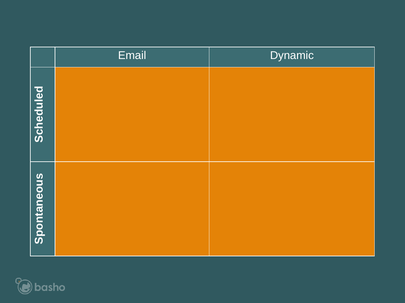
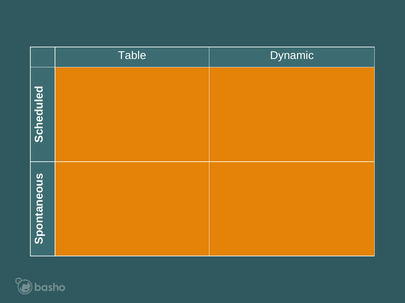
Email: Email -> Table
